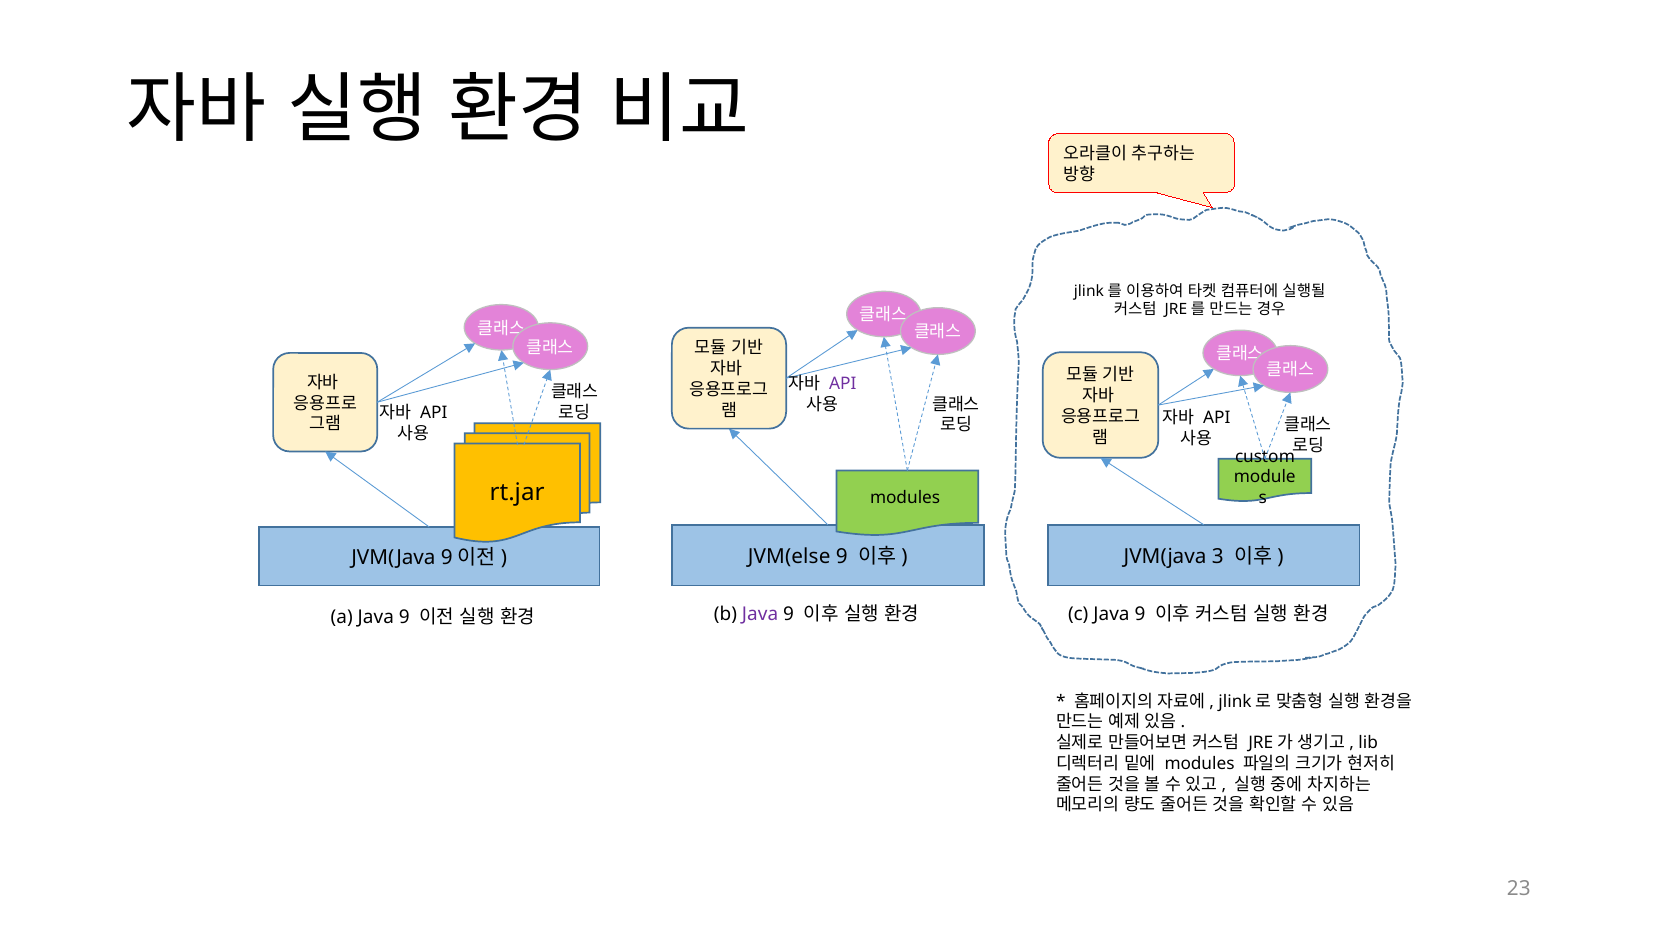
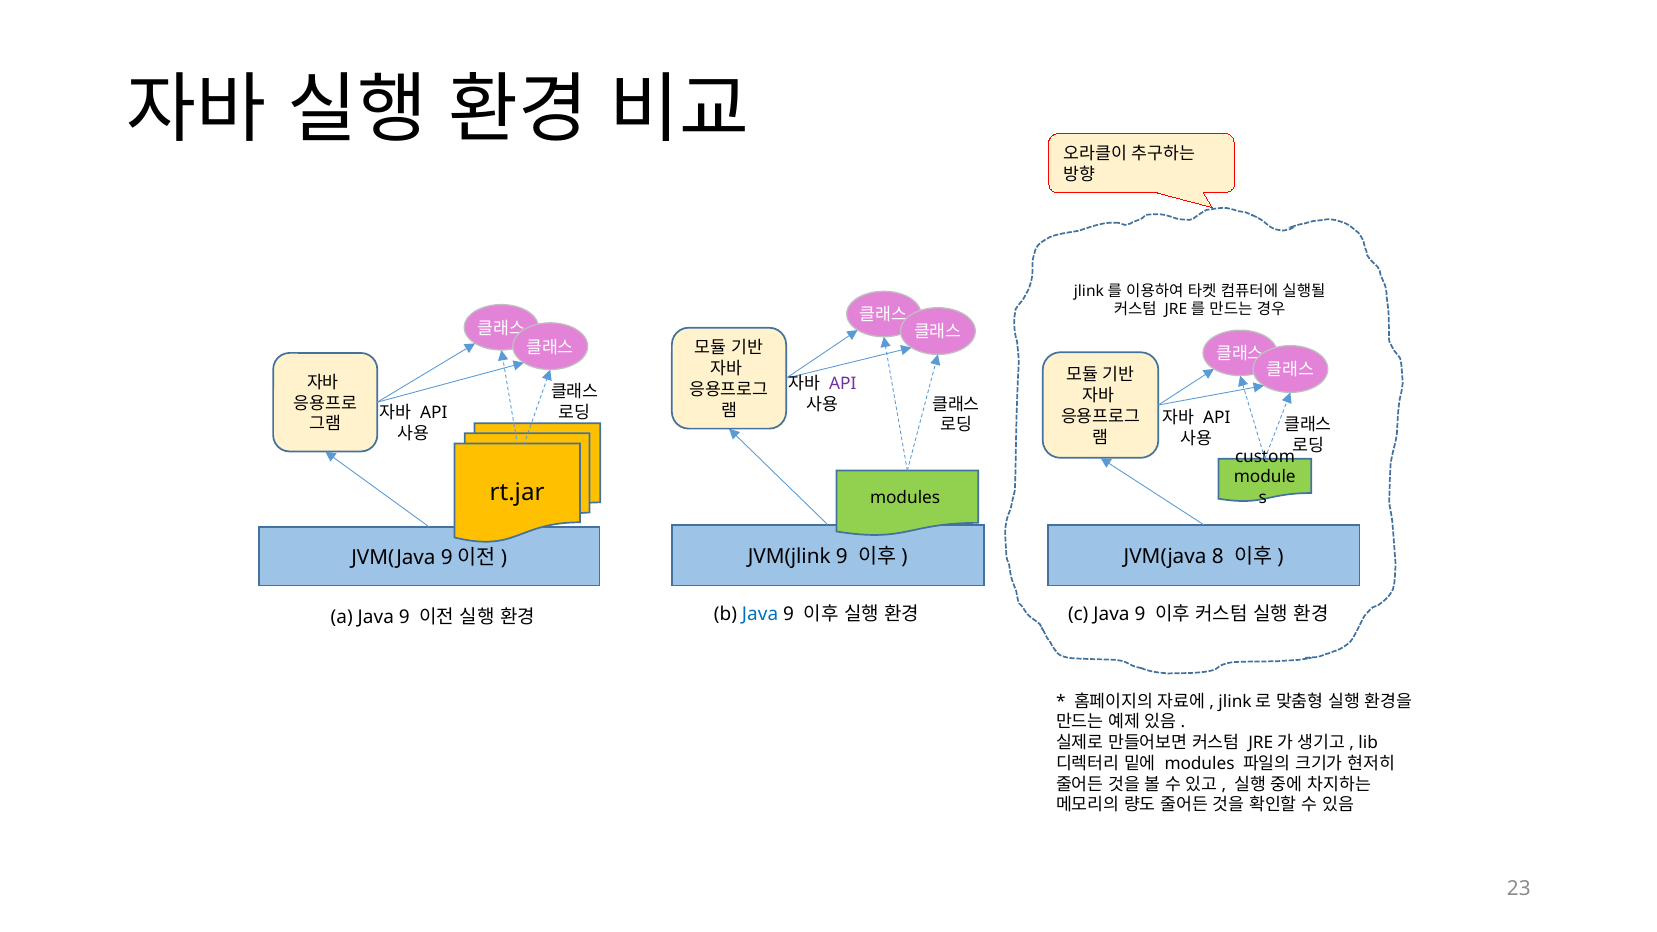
JVM(else: JVM(else -> JVM(jlink
3: 3 -> 8
Java at (760, 614) colour: purple -> blue
